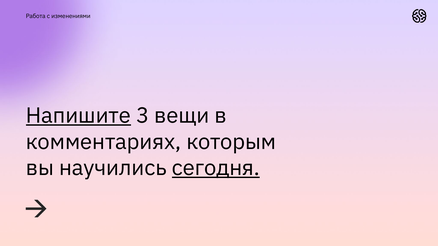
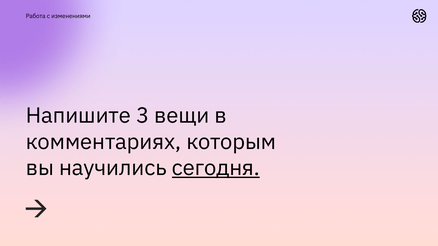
Напишите underline: present -> none
